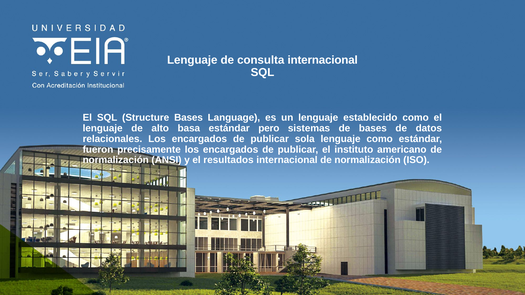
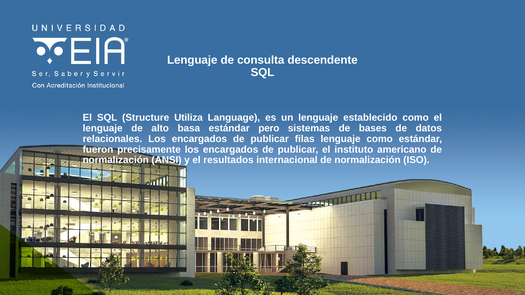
consulta internacional: internacional -> descendente
Structure Bases: Bases -> Utiliza
sola: sola -> filas
